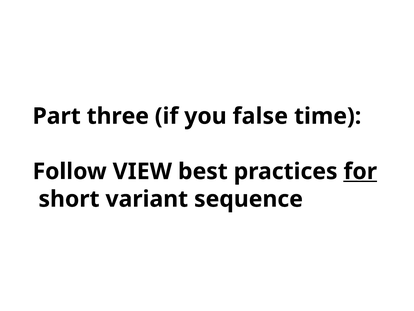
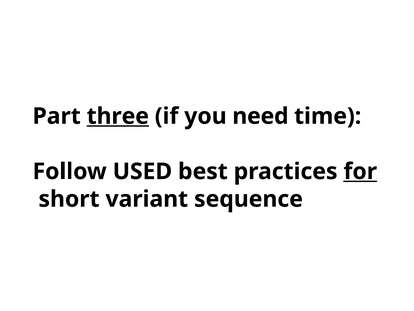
three underline: none -> present
false: false -> need
VIEW: VIEW -> USED
